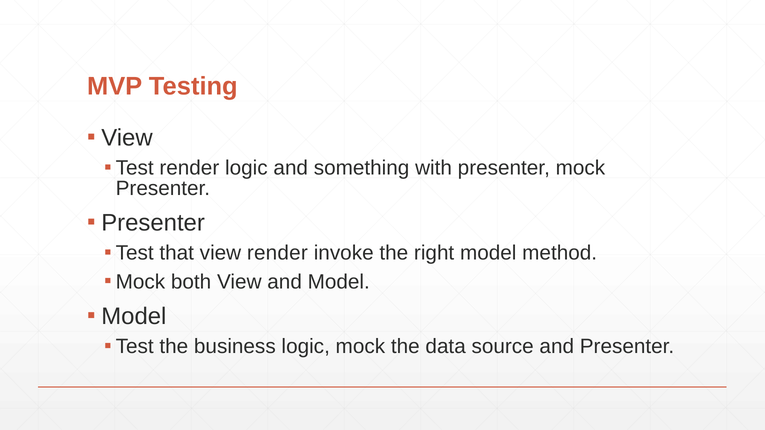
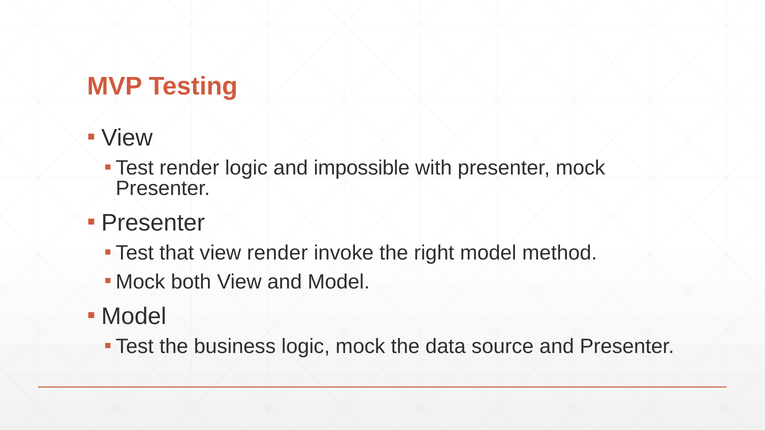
something: something -> impossible
